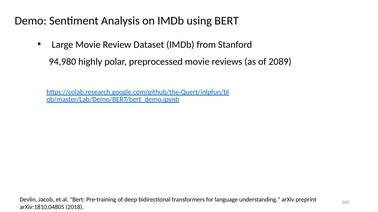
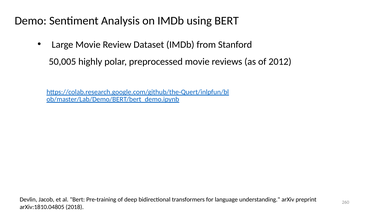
94,980: 94,980 -> 50,005
2089: 2089 -> 2012
